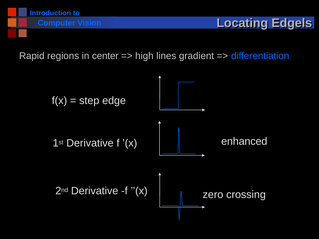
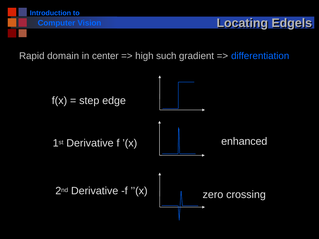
regions: regions -> domain
lines: lines -> such
